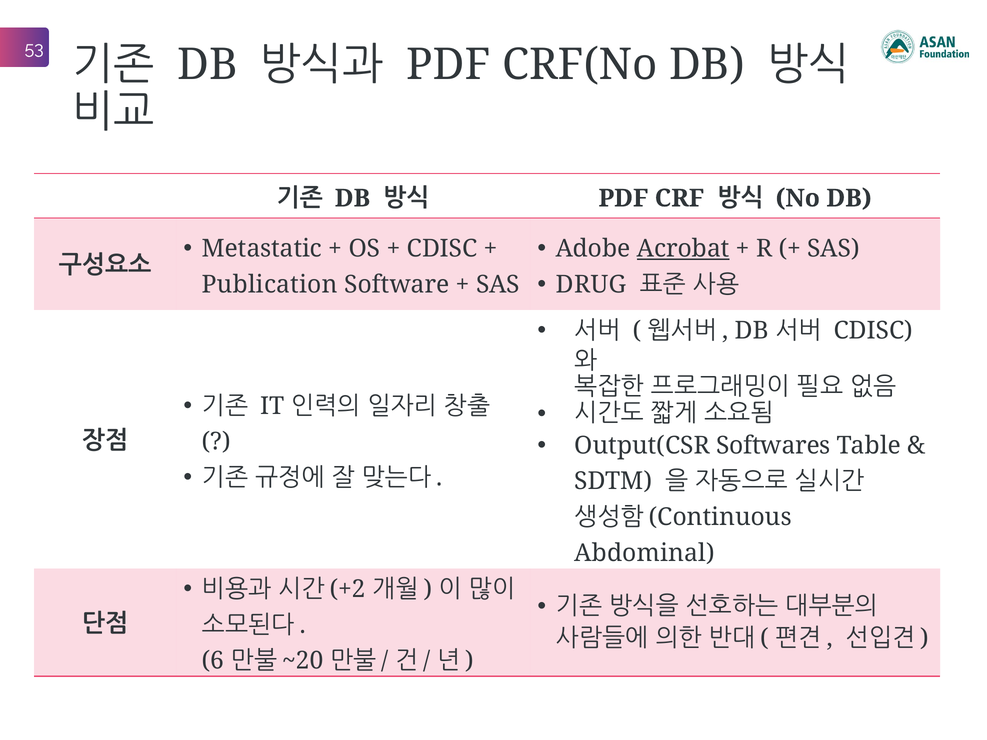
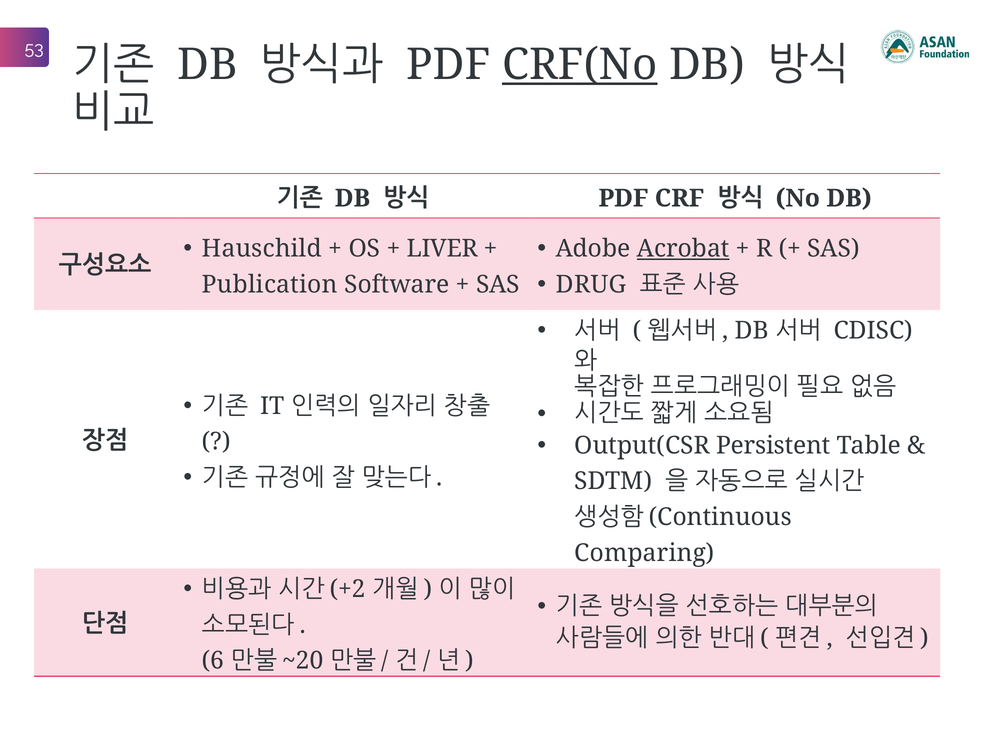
CRF(No underline: none -> present
Metastatic: Metastatic -> Hauschild
CDISC at (442, 249): CDISC -> LIVER
Softwares: Softwares -> Persistent
Abdominal: Abdominal -> Comparing
